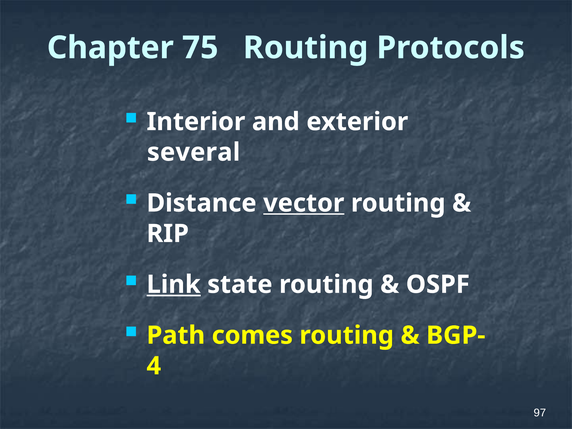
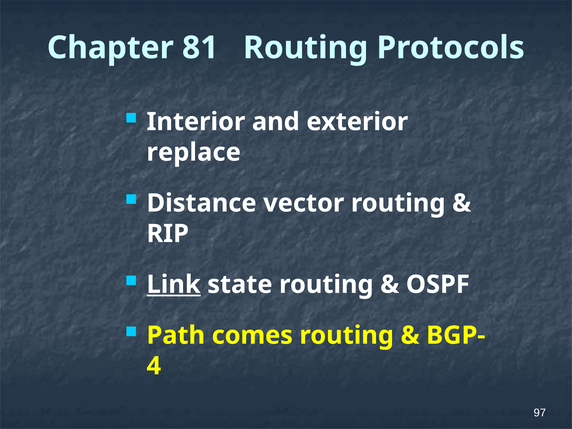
75: 75 -> 81
several: several -> replace
vector underline: present -> none
